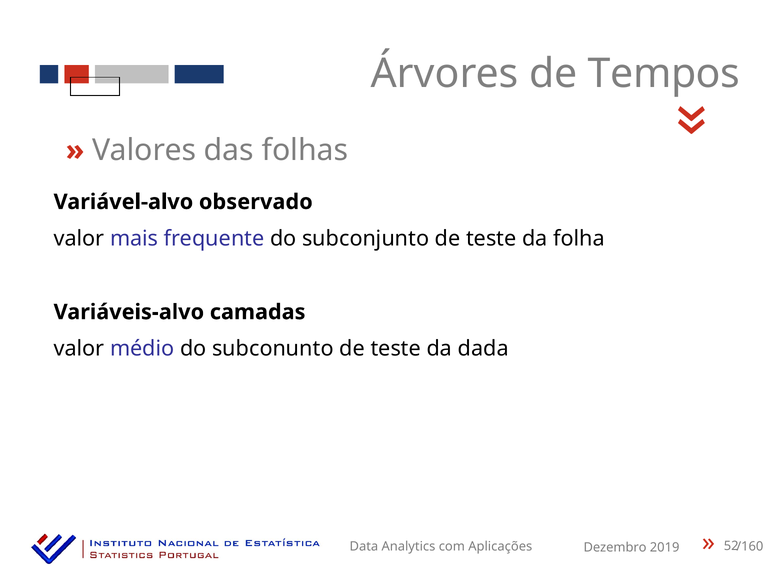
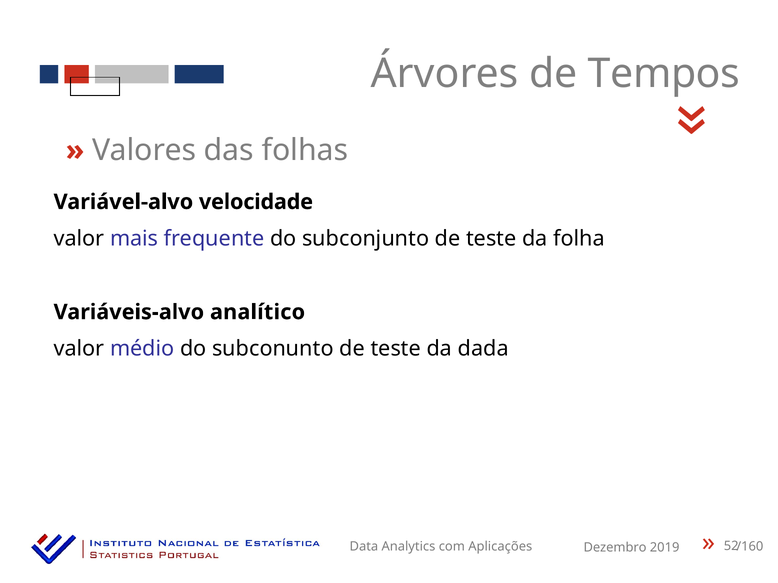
observado: observado -> velocidade
camadas: camadas -> analítico
